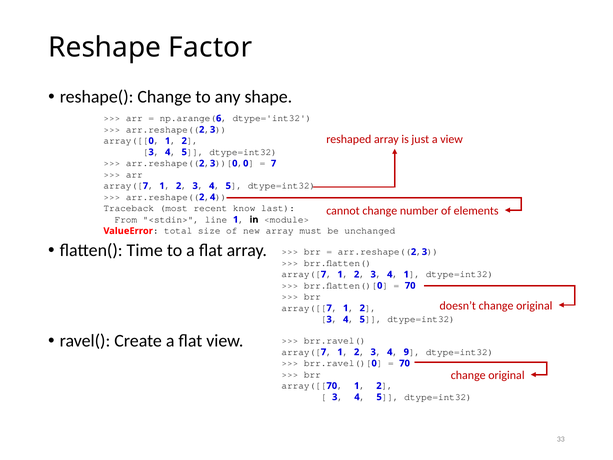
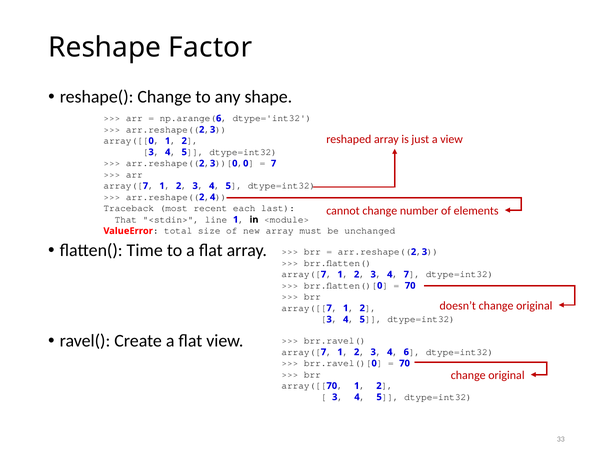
know: know -> each
From: From -> That
1 at (406, 274): 1 -> 7
9 at (406, 352): 9 -> 6
